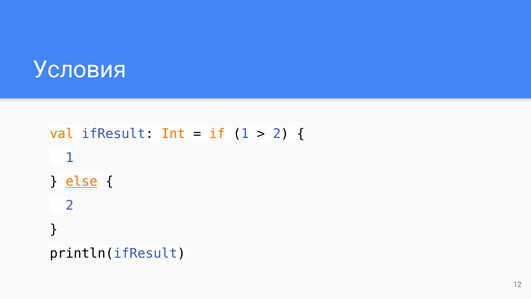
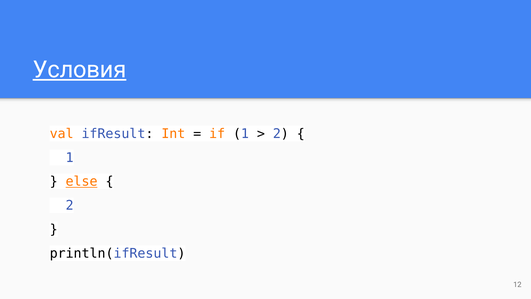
Условия underline: none -> present
